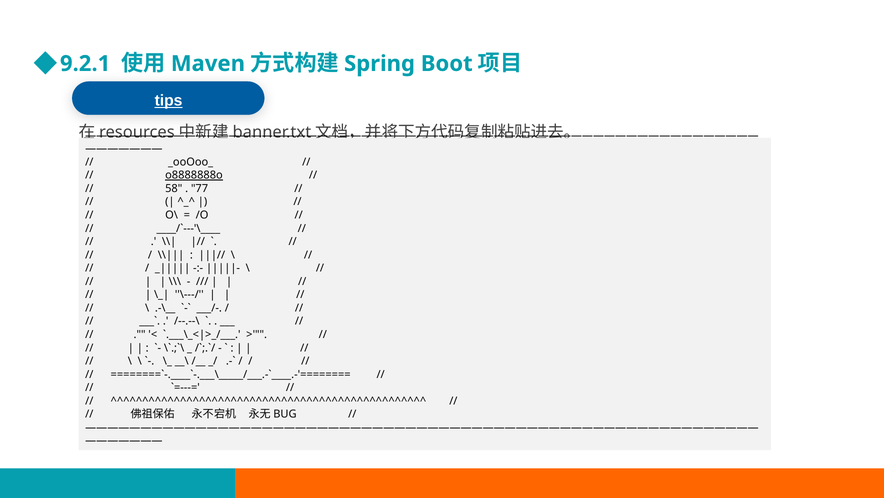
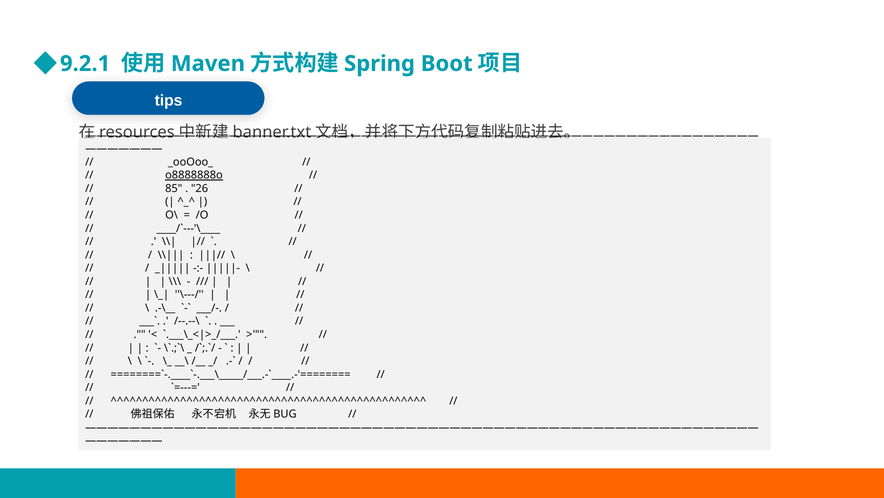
tips underline: present -> none
58: 58 -> 85
77: 77 -> 26
